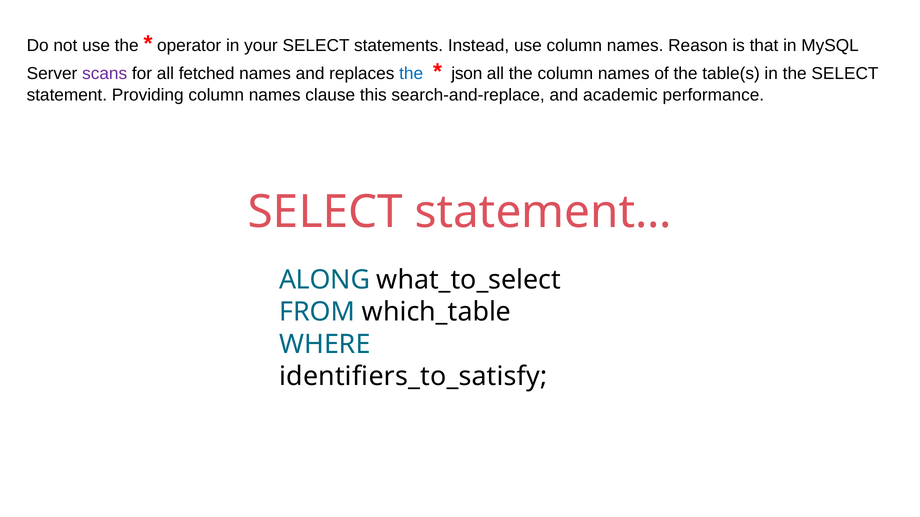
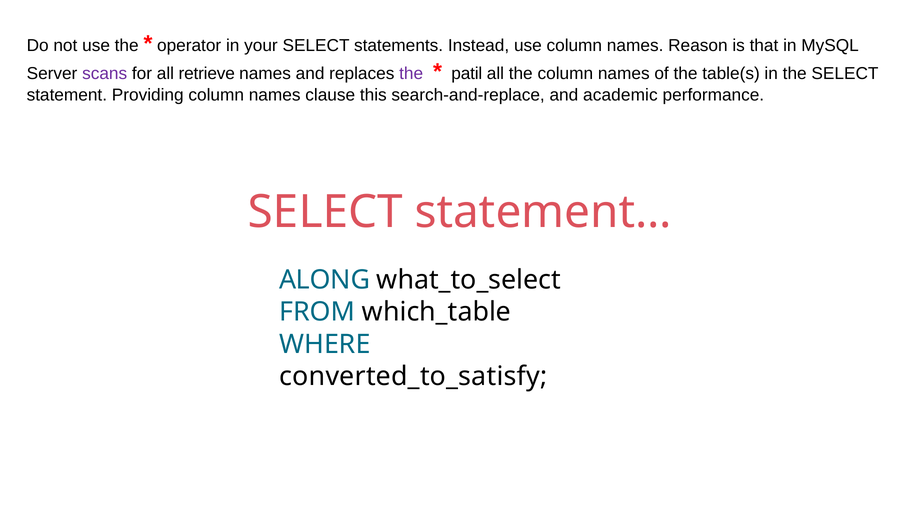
fetched: fetched -> retrieve
the at (411, 73) colour: blue -> purple
json: json -> patil
identifiers_to_satisfy: identifiers_to_satisfy -> converted_to_satisfy
